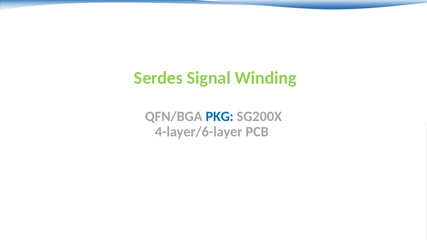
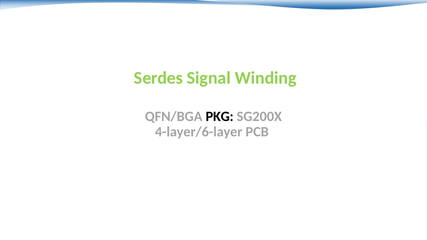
PKG colour: blue -> black
